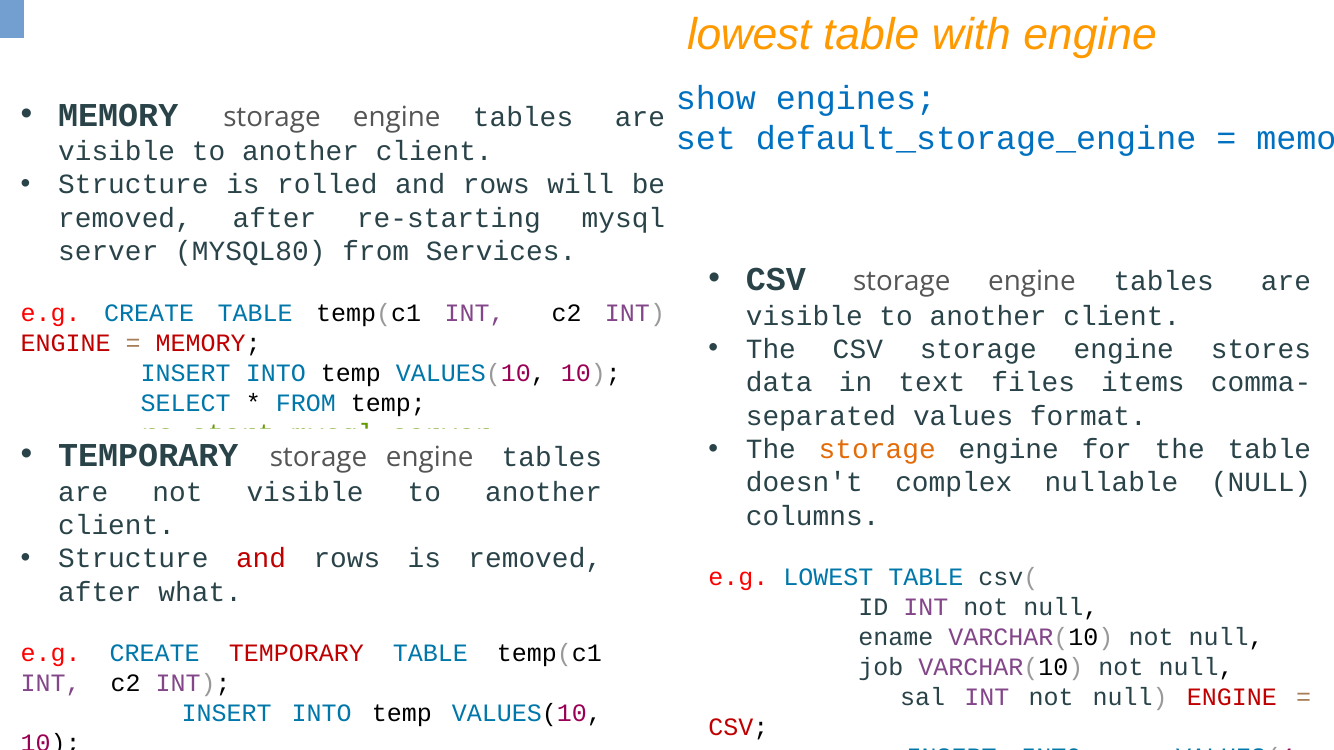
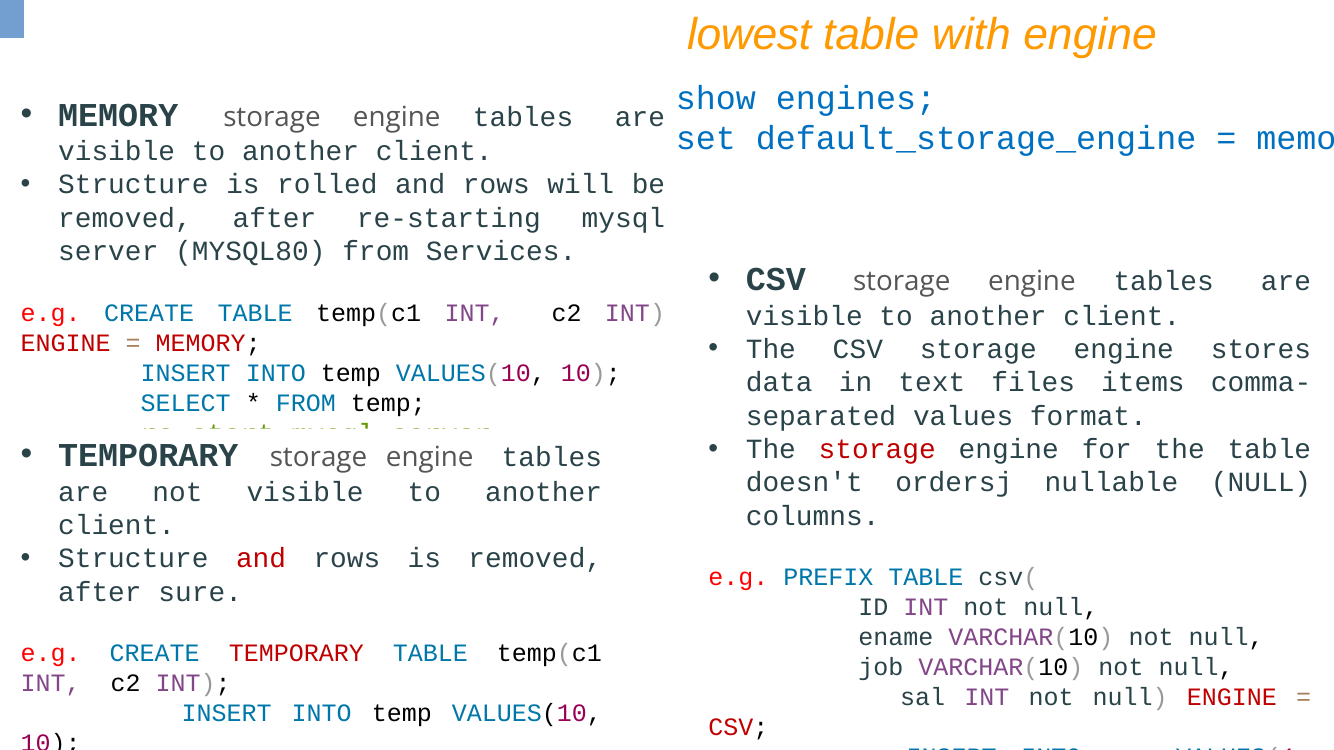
storage at (877, 450) colour: orange -> red
complex: complex -> ordersj
e.g LOWEST: LOWEST -> PREFIX
what: what -> sure
